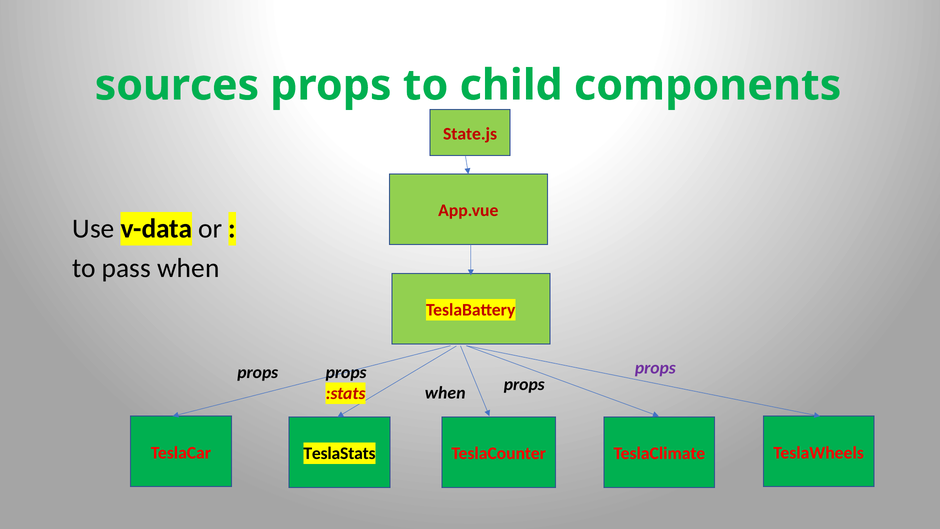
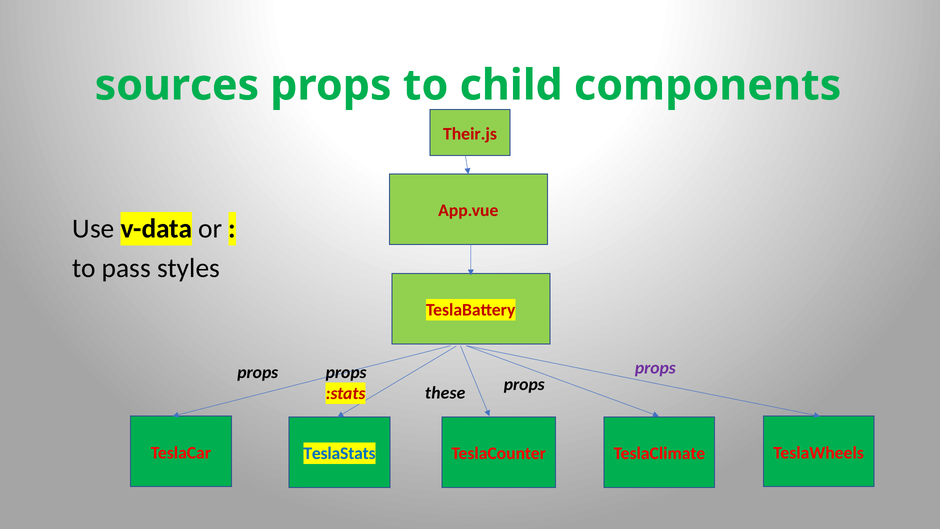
State.js: State.js -> Their.js
pass when: when -> styles
:stats when: when -> these
TeslaStats colour: black -> blue
